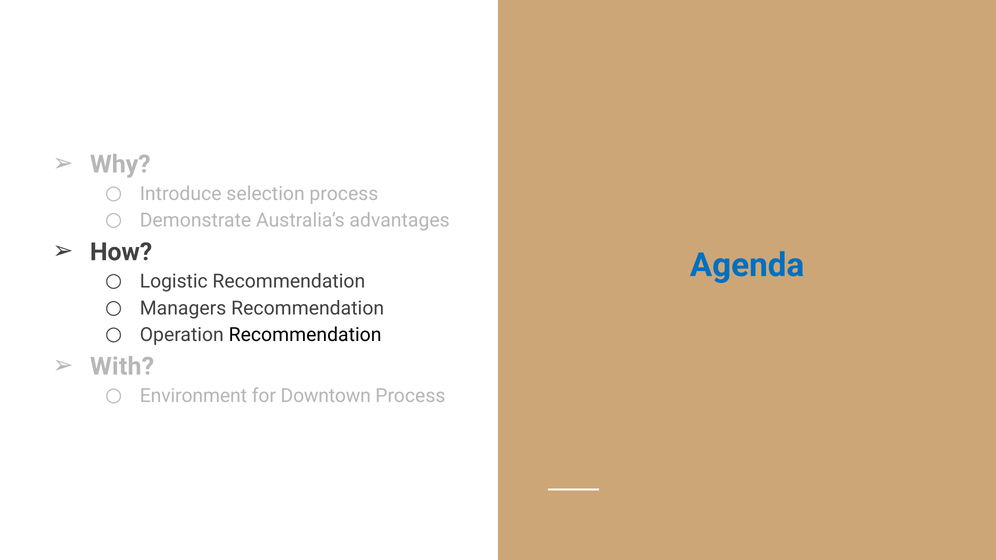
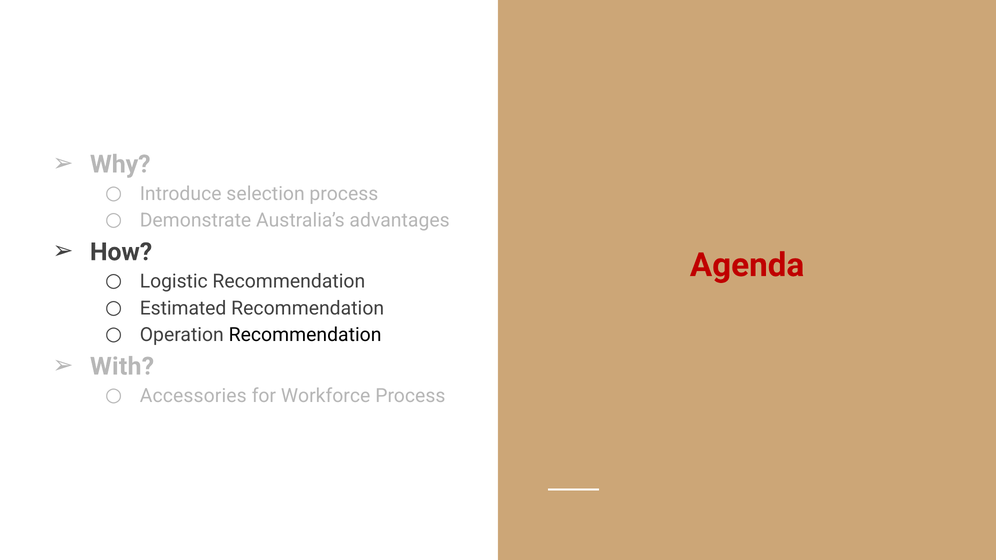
Agenda colour: blue -> red
Managers: Managers -> Estimated
Environment: Environment -> Accessories
Downtown: Downtown -> Workforce
